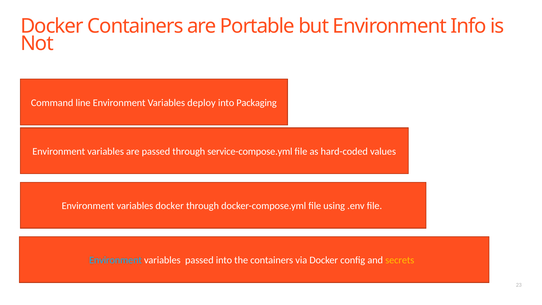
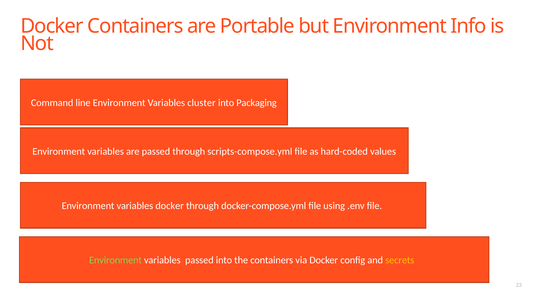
deploy: deploy -> cluster
service-compose.yml: service-compose.yml -> scripts-compose.yml
Environment at (115, 260) colour: light blue -> light green
